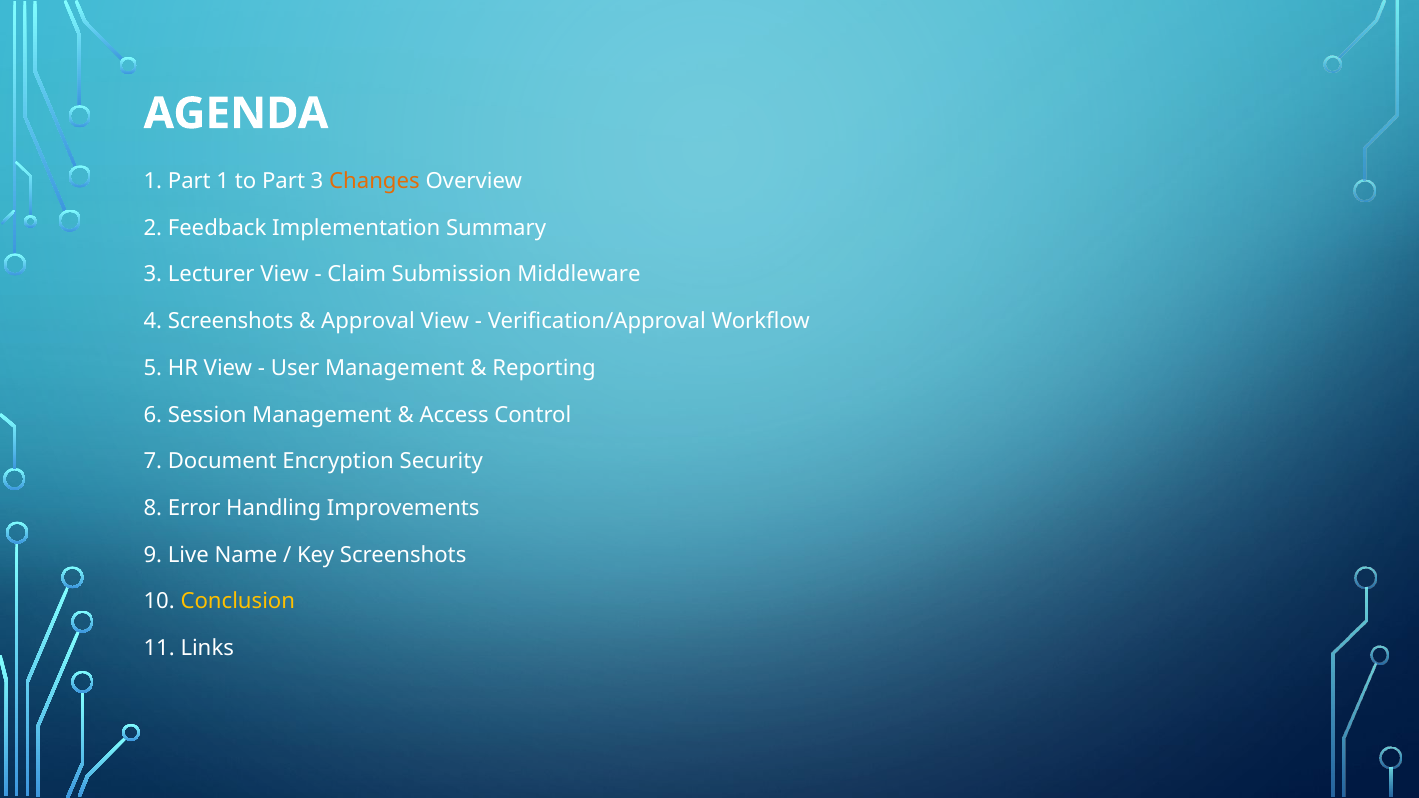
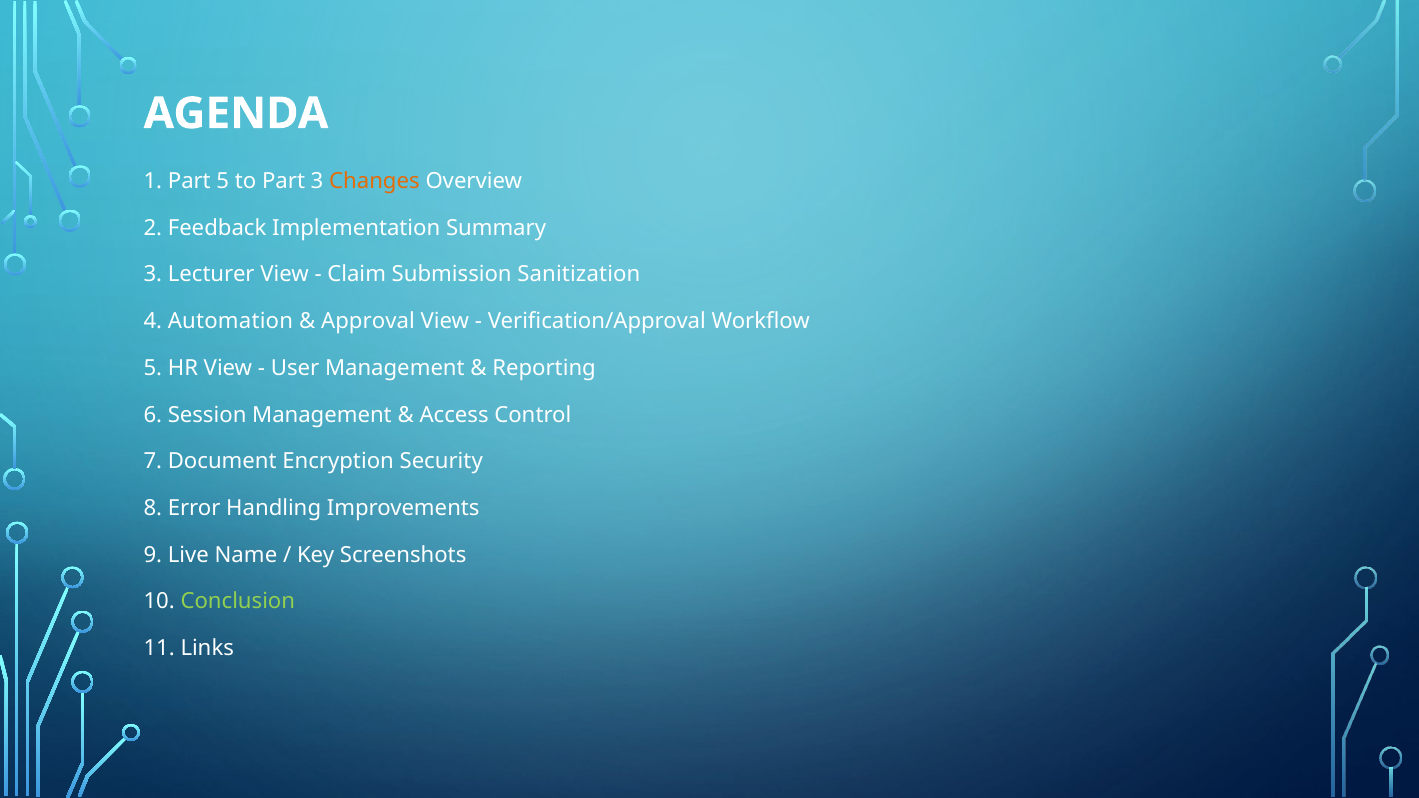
Part 1: 1 -> 5
Middleware: Middleware -> Sanitization
4 Screenshots: Screenshots -> Automation
Conclusion colour: yellow -> light green
